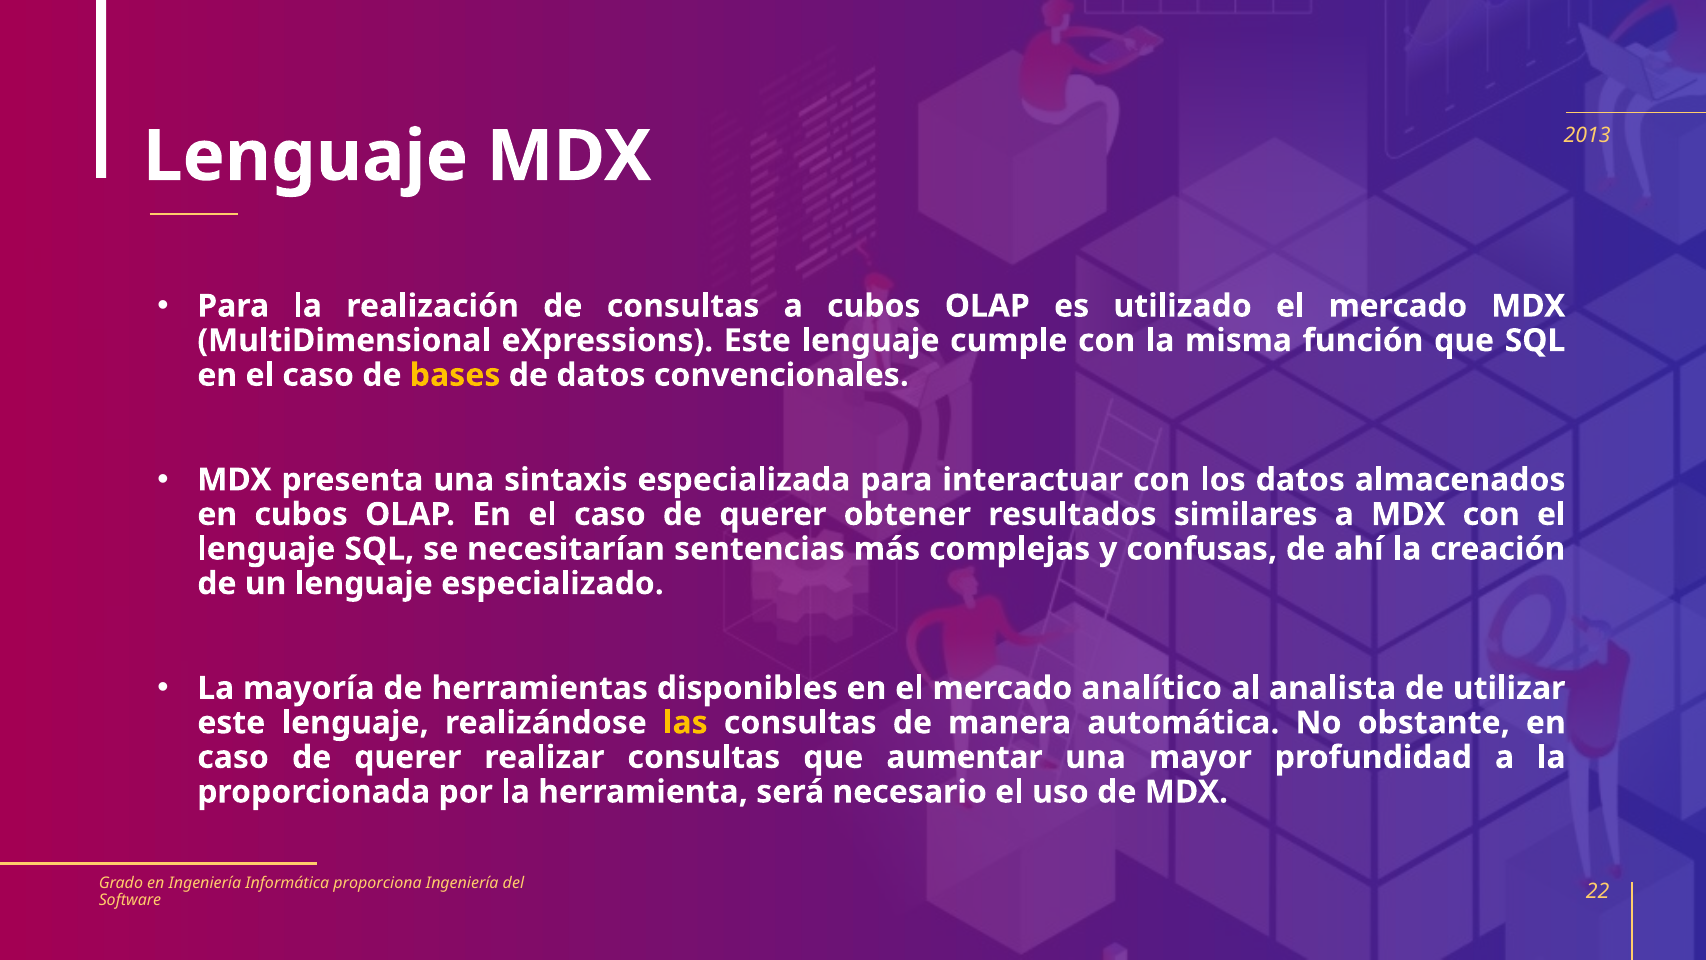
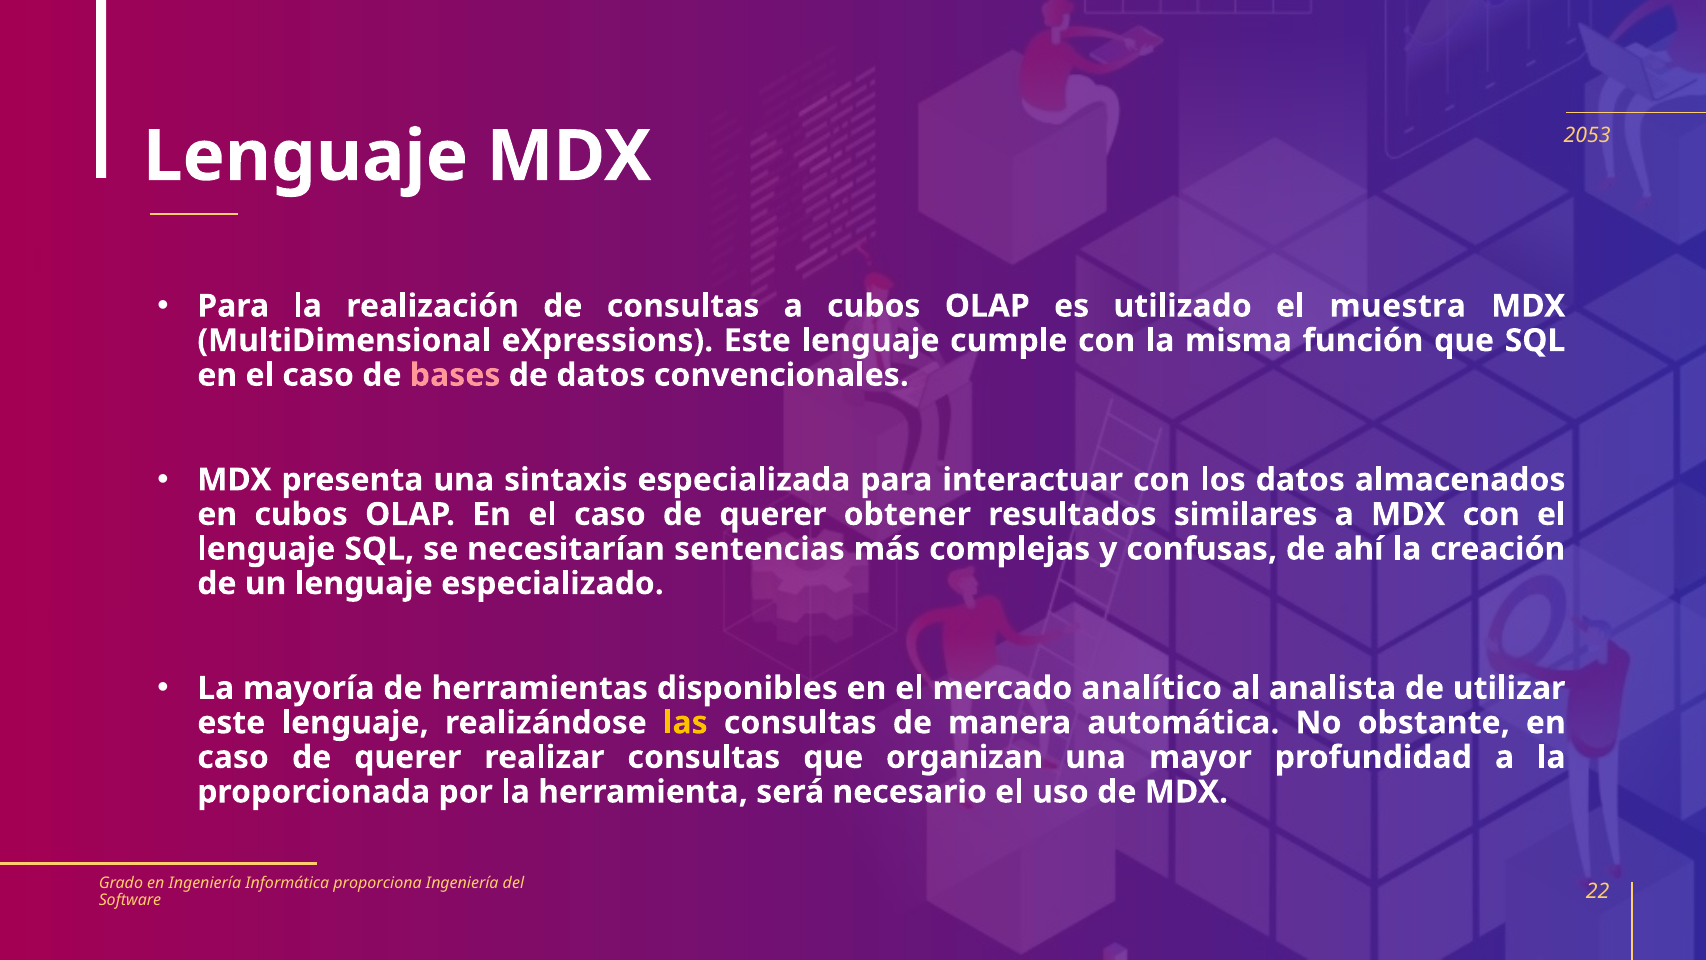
2013: 2013 -> 2053
utilizado el mercado: mercado -> muestra
bases colour: yellow -> pink
aumentar: aumentar -> organizan
